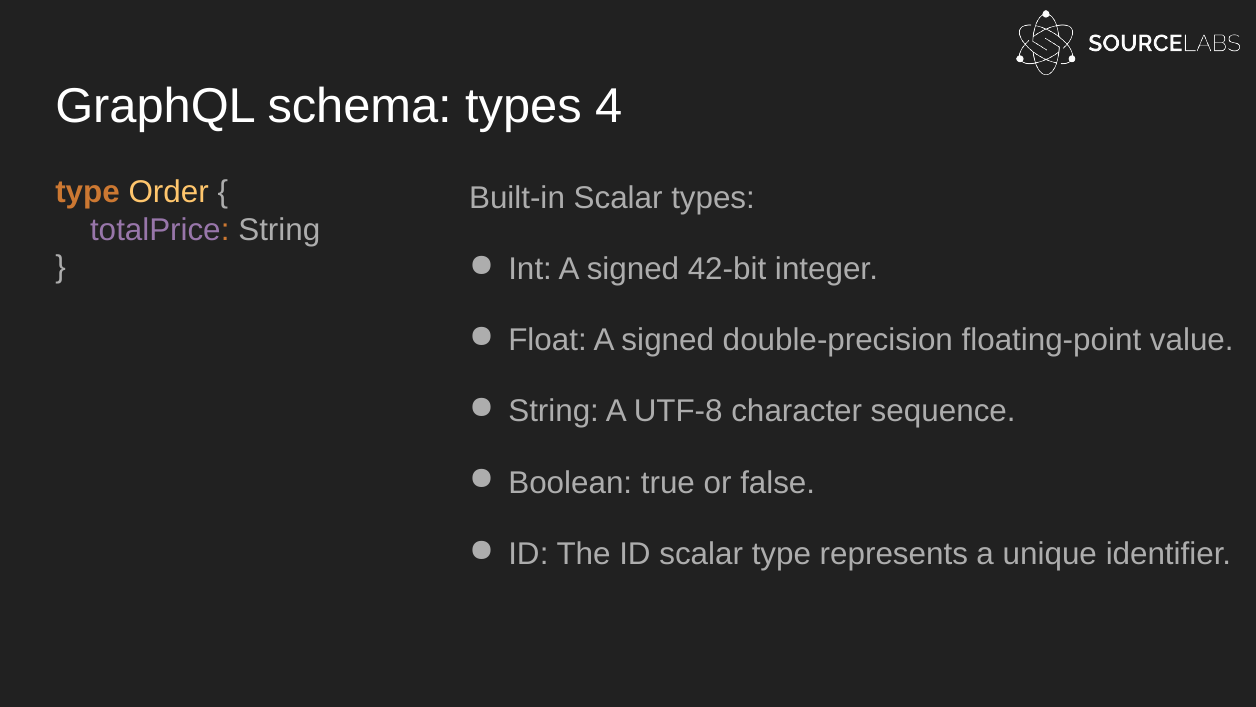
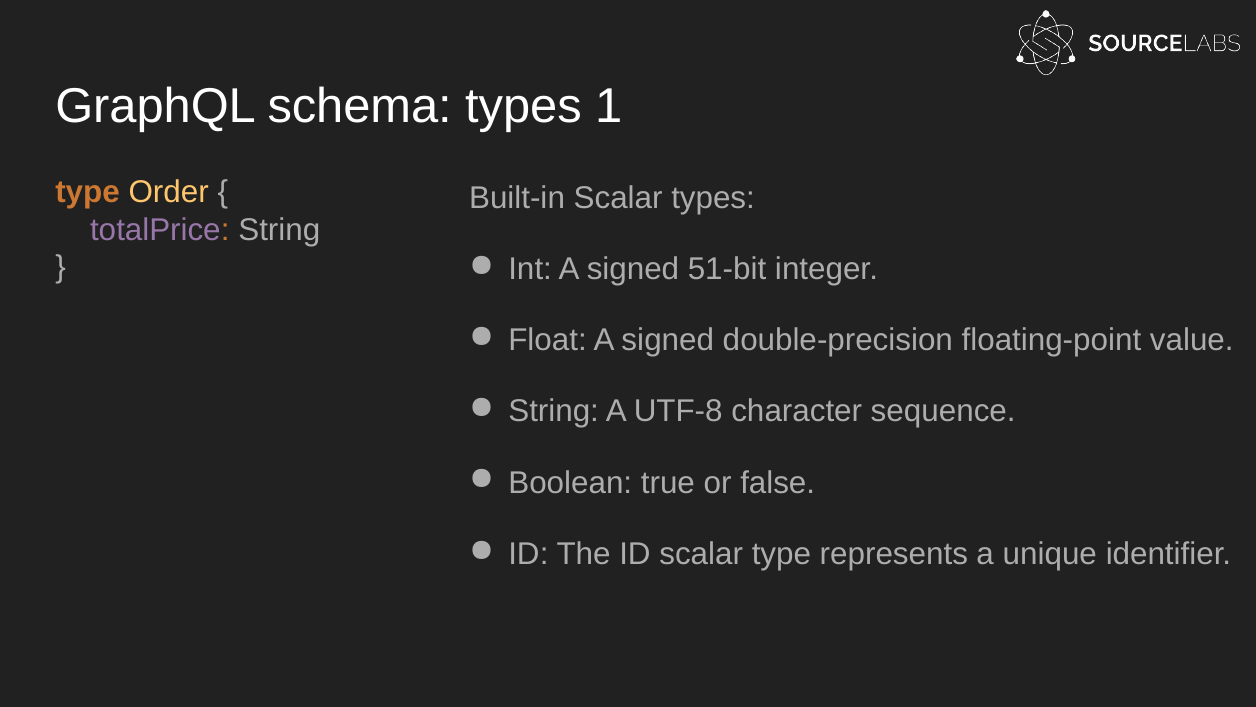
4: 4 -> 1
42‐bit: 42‐bit -> 51‐bit
